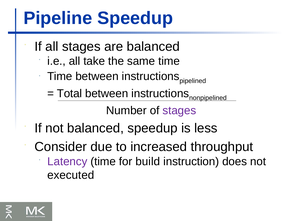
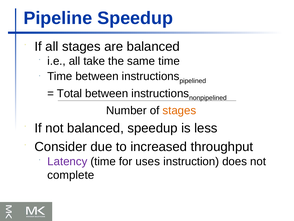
stages at (179, 110) colour: purple -> orange
build: build -> uses
executed: executed -> complete
